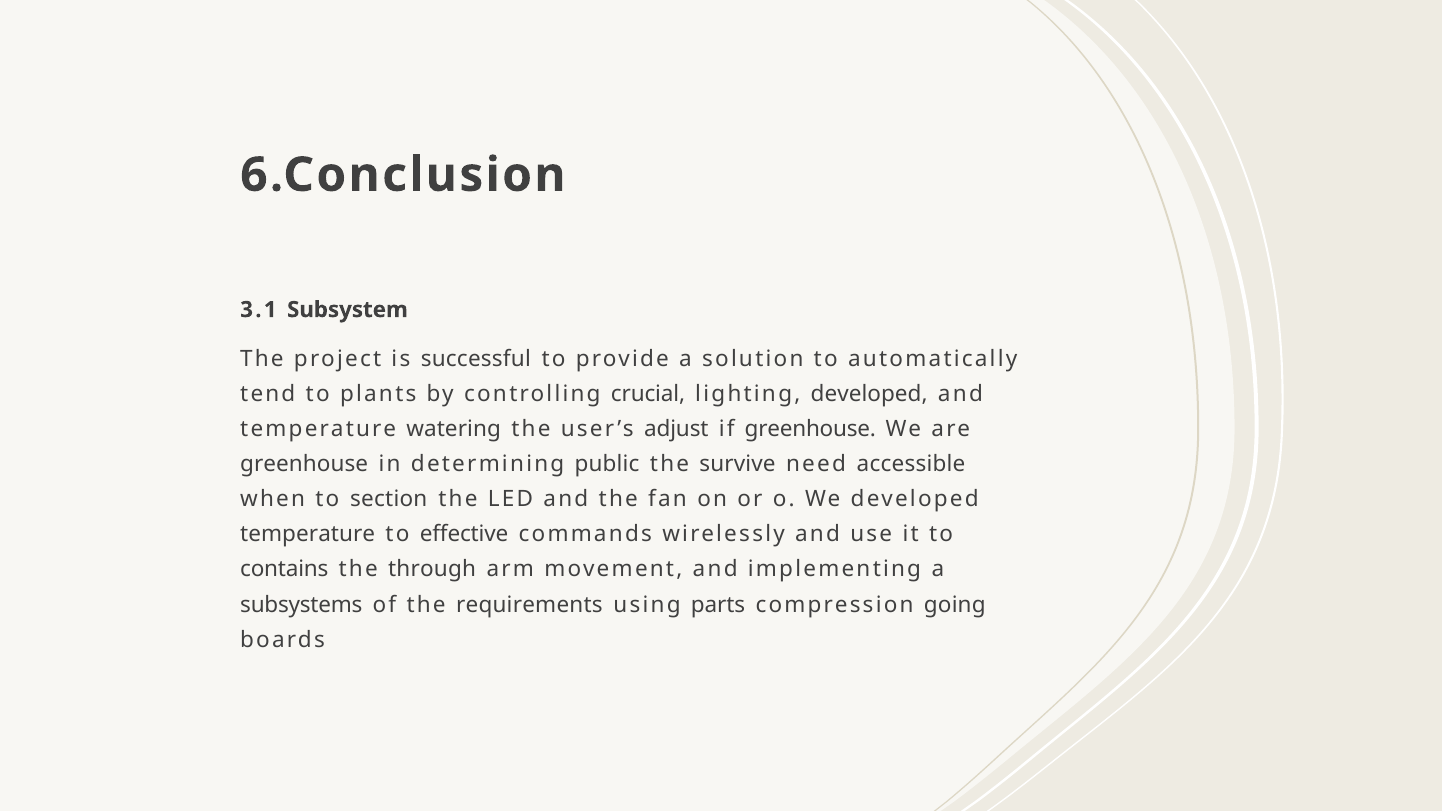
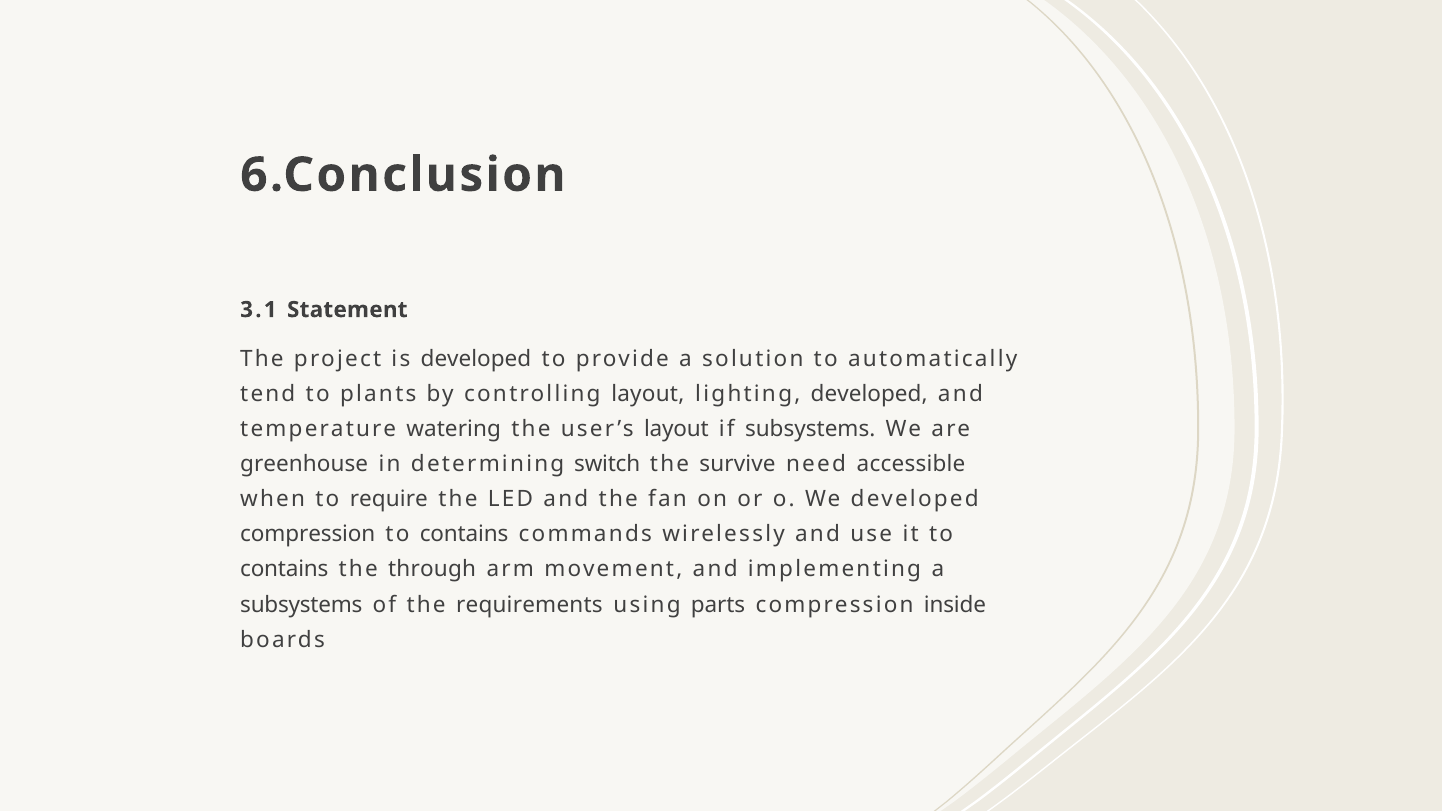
Subsystem: Subsystem -> Statement
is successful: successful -> developed
controlling crucial: crucial -> layout
user’s adjust: adjust -> layout
if greenhouse: greenhouse -> subsystems
public: public -> switch
section: section -> require
temperature at (308, 534): temperature -> compression
effective at (464, 534): effective -> contains
going: going -> inside
